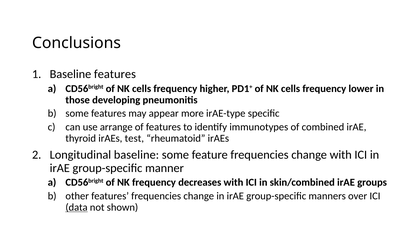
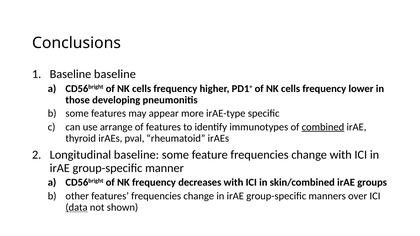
Baseline features: features -> baseline
combined underline: none -> present
test: test -> pval
